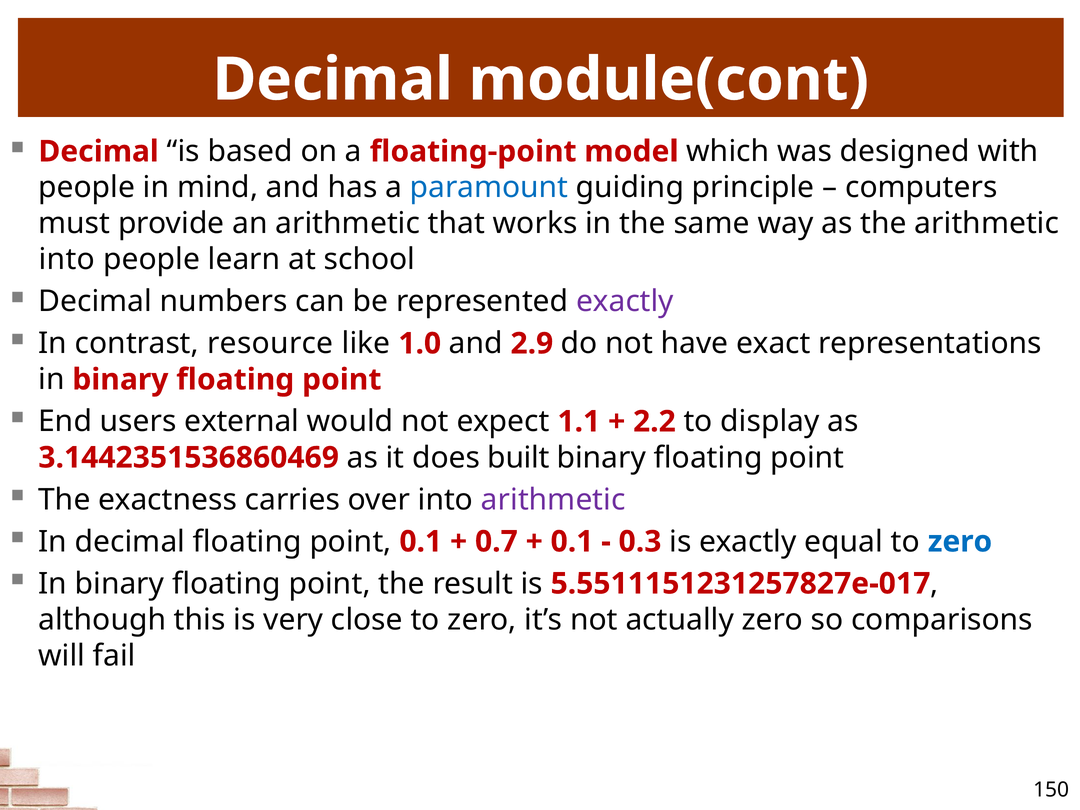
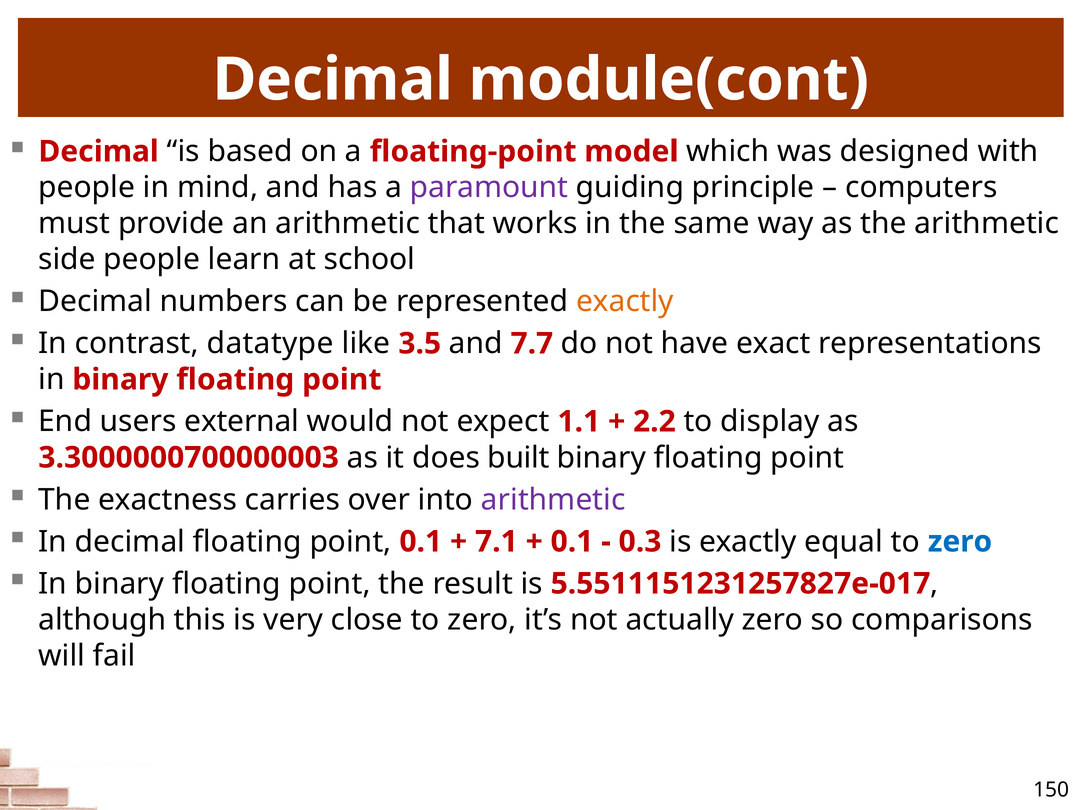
paramount colour: blue -> purple
into at (67, 260): into -> side
exactly at (625, 302) colour: purple -> orange
resource: resource -> datatype
1.0: 1.0 -> 3.5
2.9: 2.9 -> 7.7
3.1442351536860469: 3.1442351536860469 -> 3.3000000700000003
0.7: 0.7 -> 7.1
